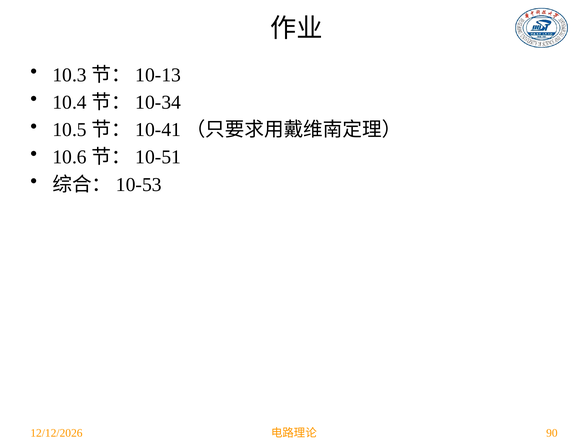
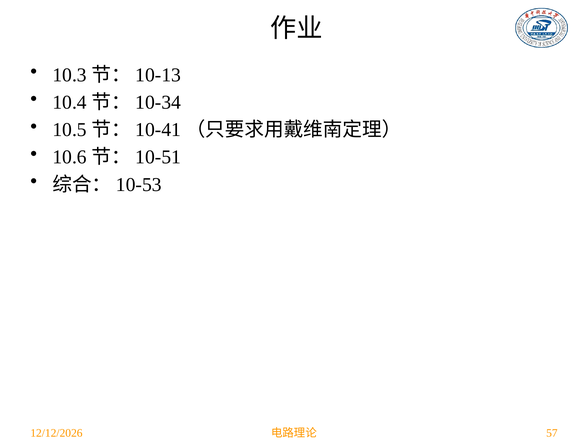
90: 90 -> 57
